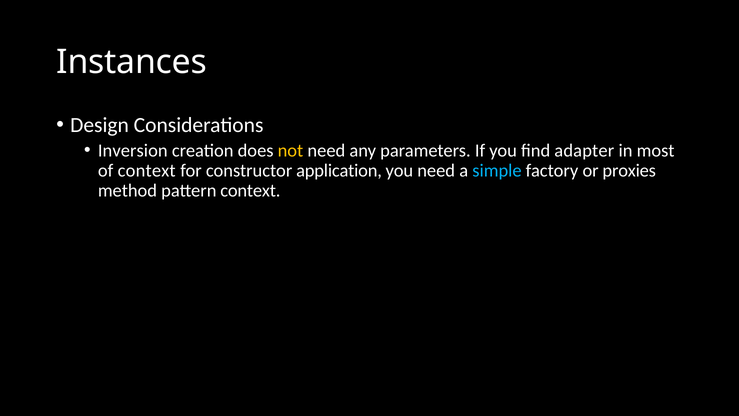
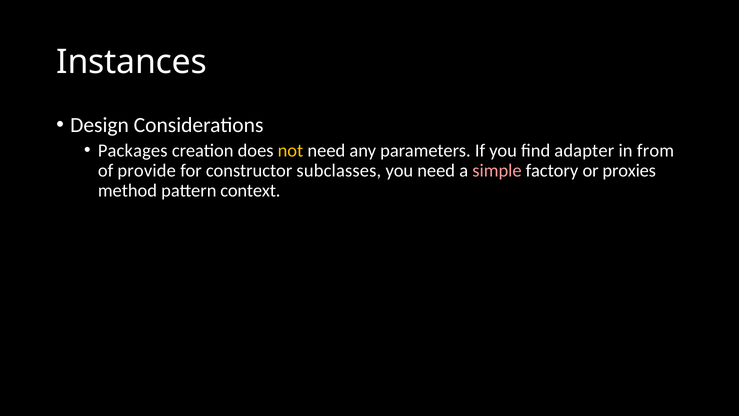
Inversion: Inversion -> Packages
most: most -> from
of context: context -> provide
application: application -> subclasses
simple colour: light blue -> pink
